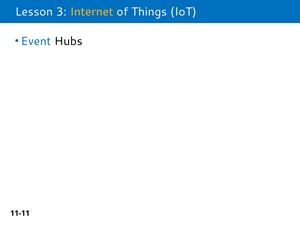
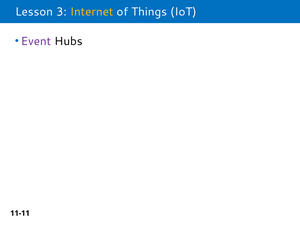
Event colour: blue -> purple
